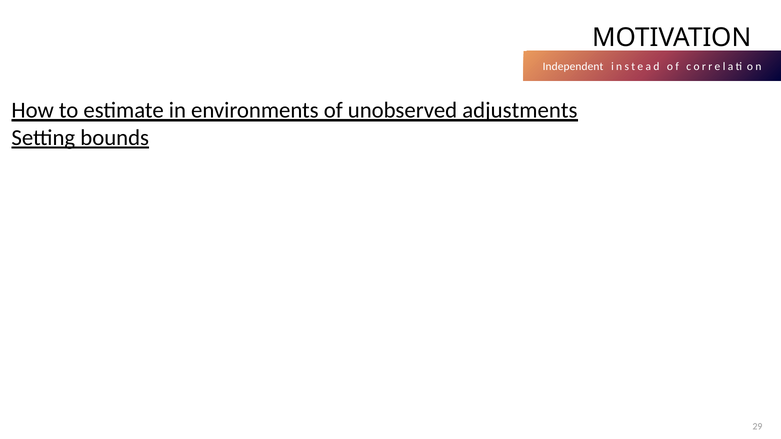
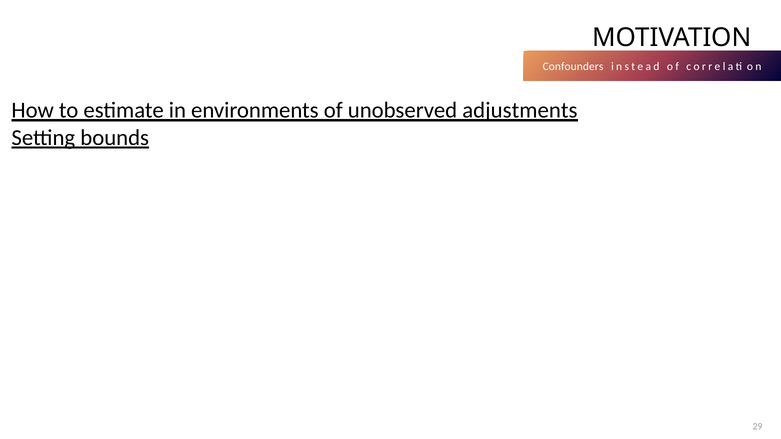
Independent: Independent -> Confounders
